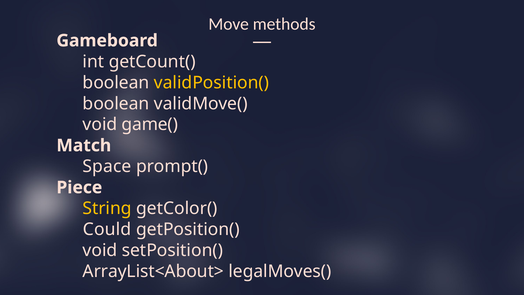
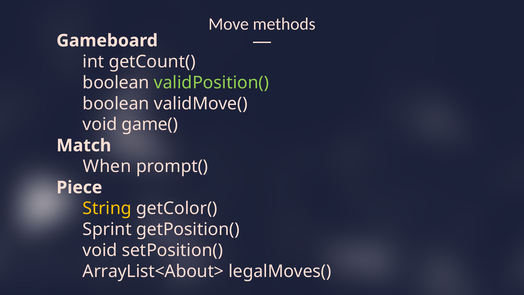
validPosition( colour: yellow -> light green
Space: Space -> When
Could: Could -> Sprint
